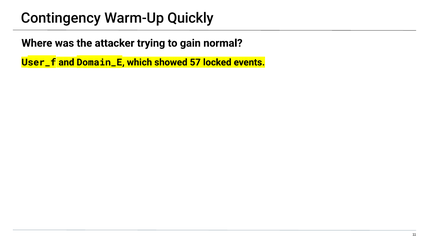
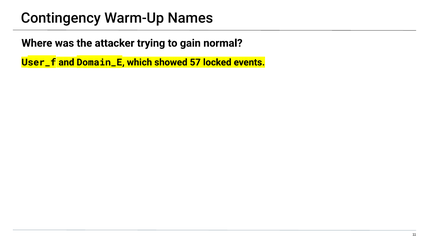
Quickly: Quickly -> Names
